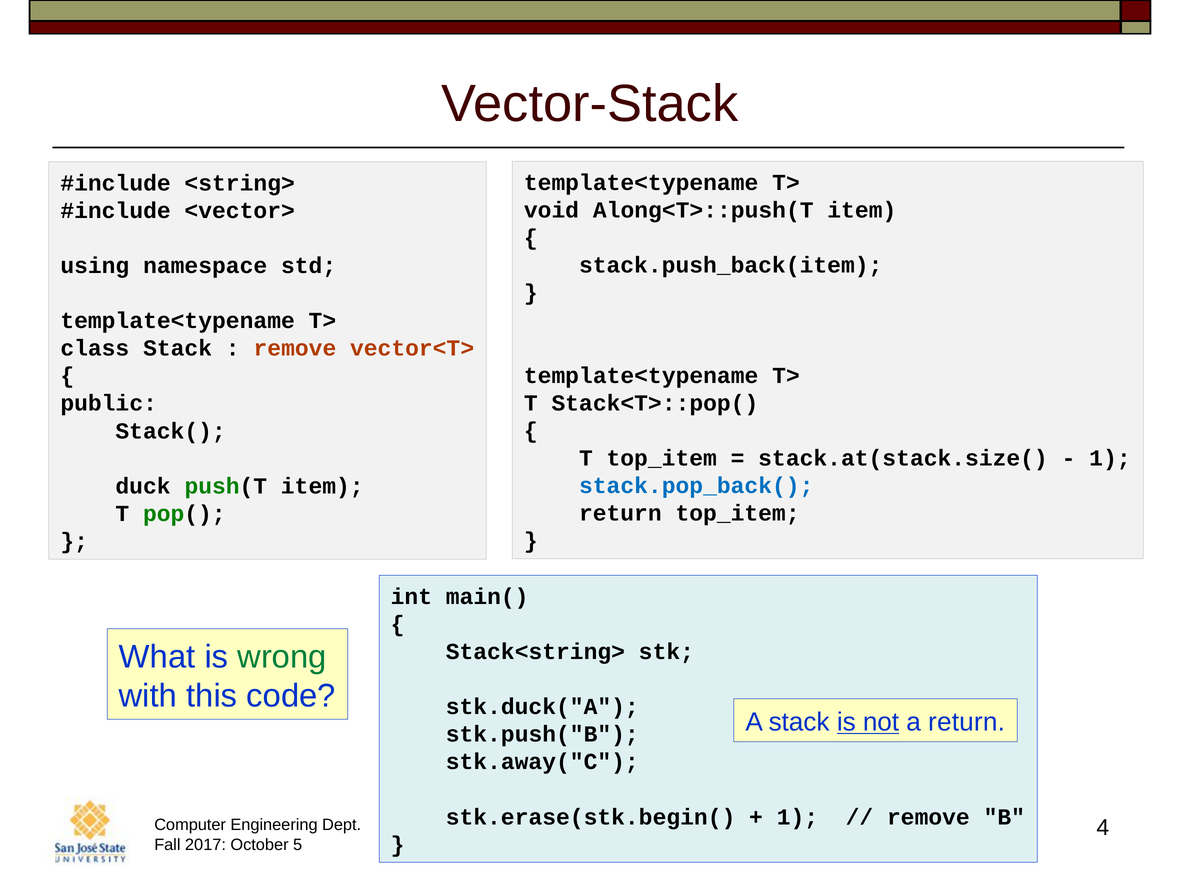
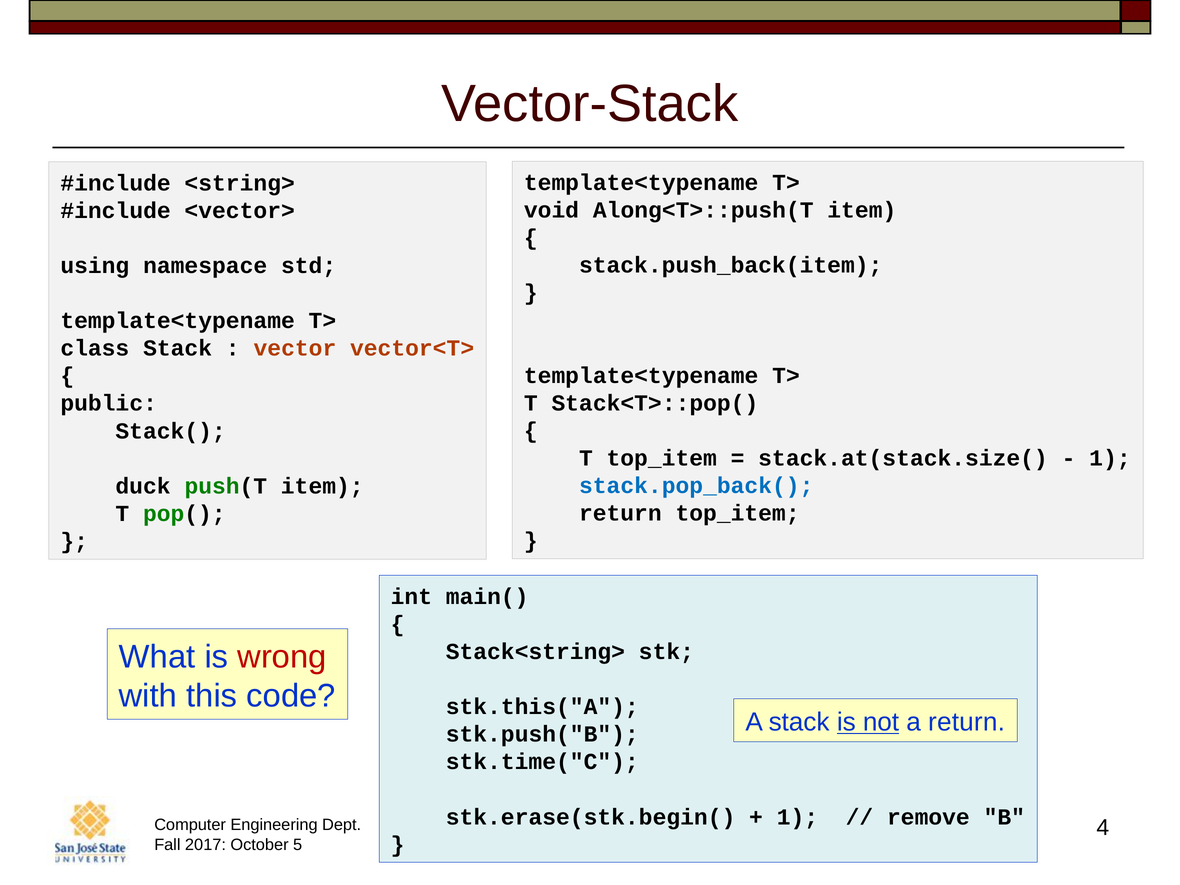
remove at (295, 348): remove -> vector
wrong colour: green -> red
stk.duck("A: stk.duck("A -> stk.this("A
stk.away("C: stk.away("C -> stk.time("C
